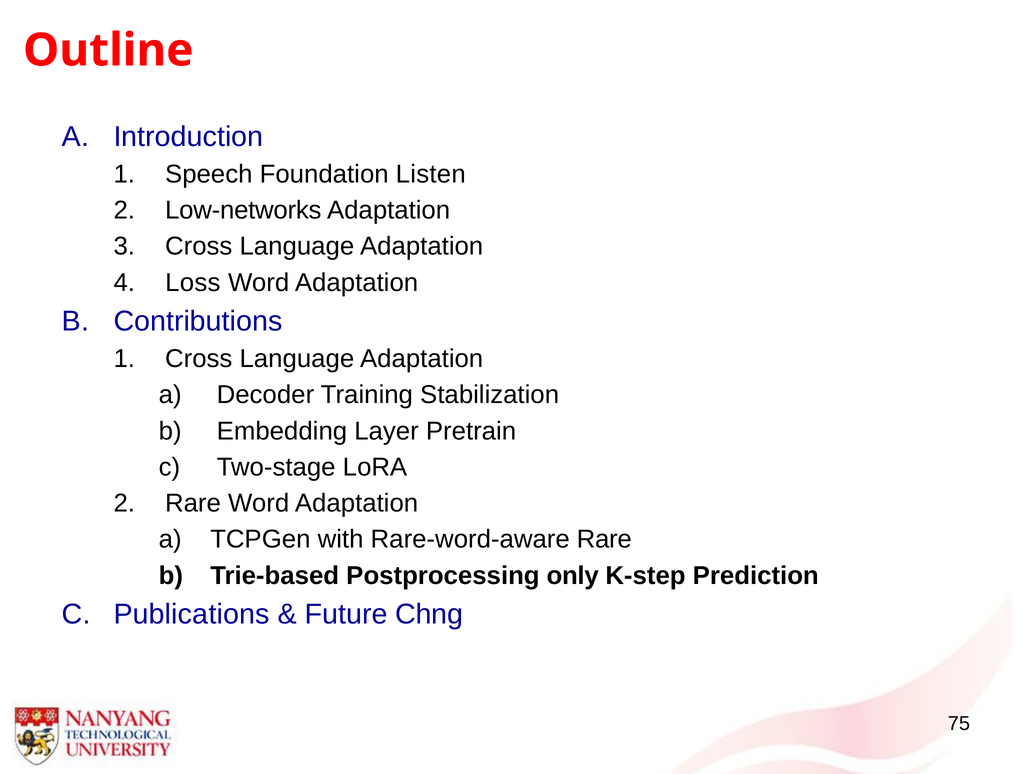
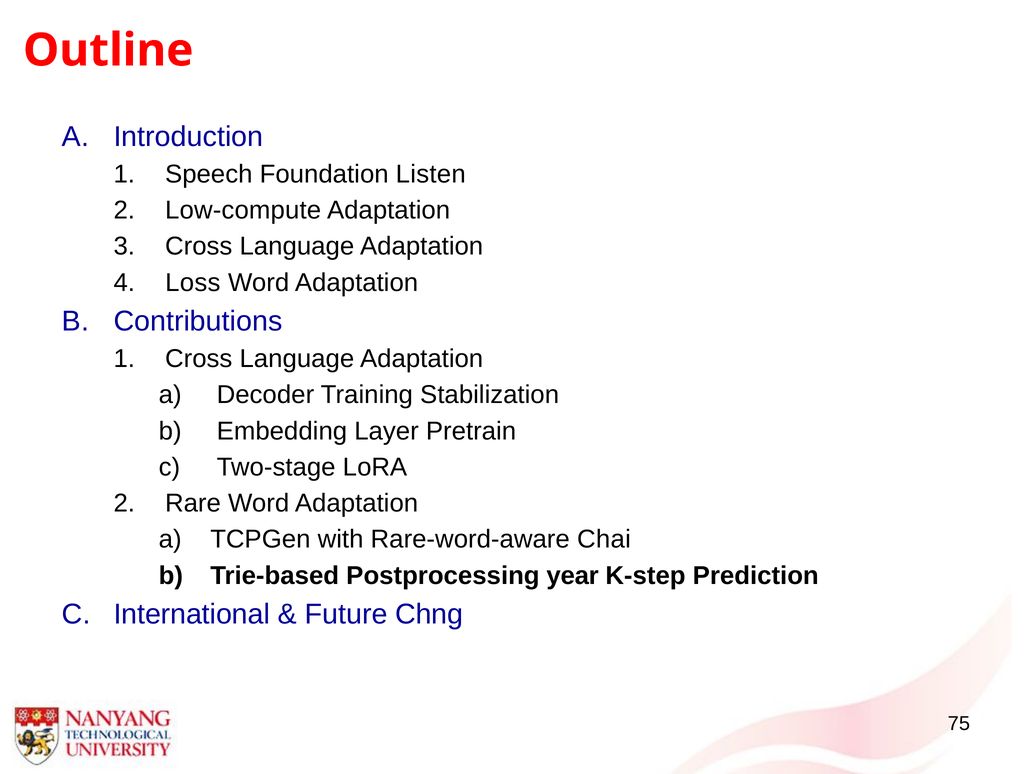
Low-networks: Low-networks -> Low-compute
Rare-word-aware Rare: Rare -> Chai
only: only -> year
Publications: Publications -> International
